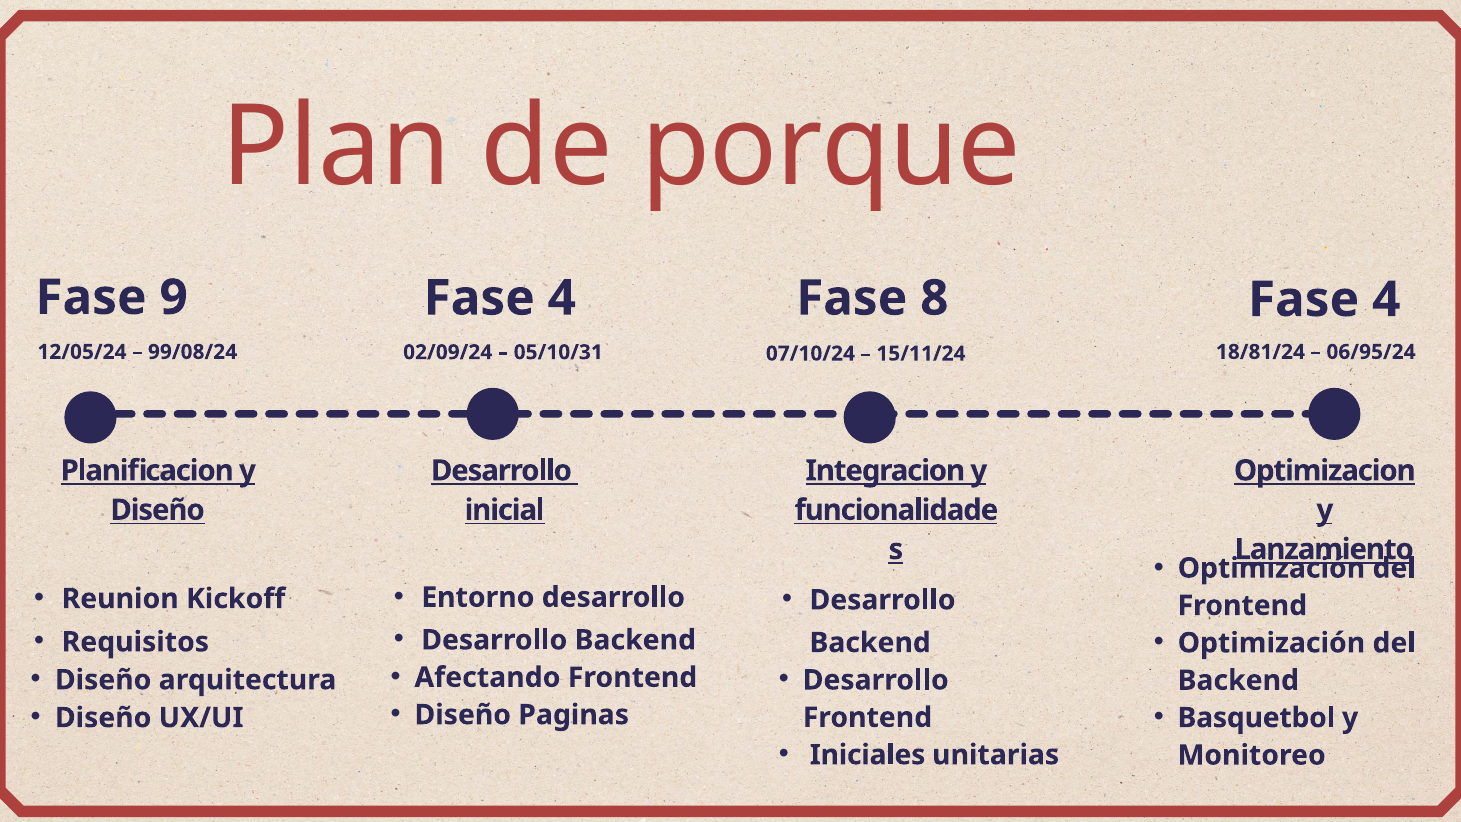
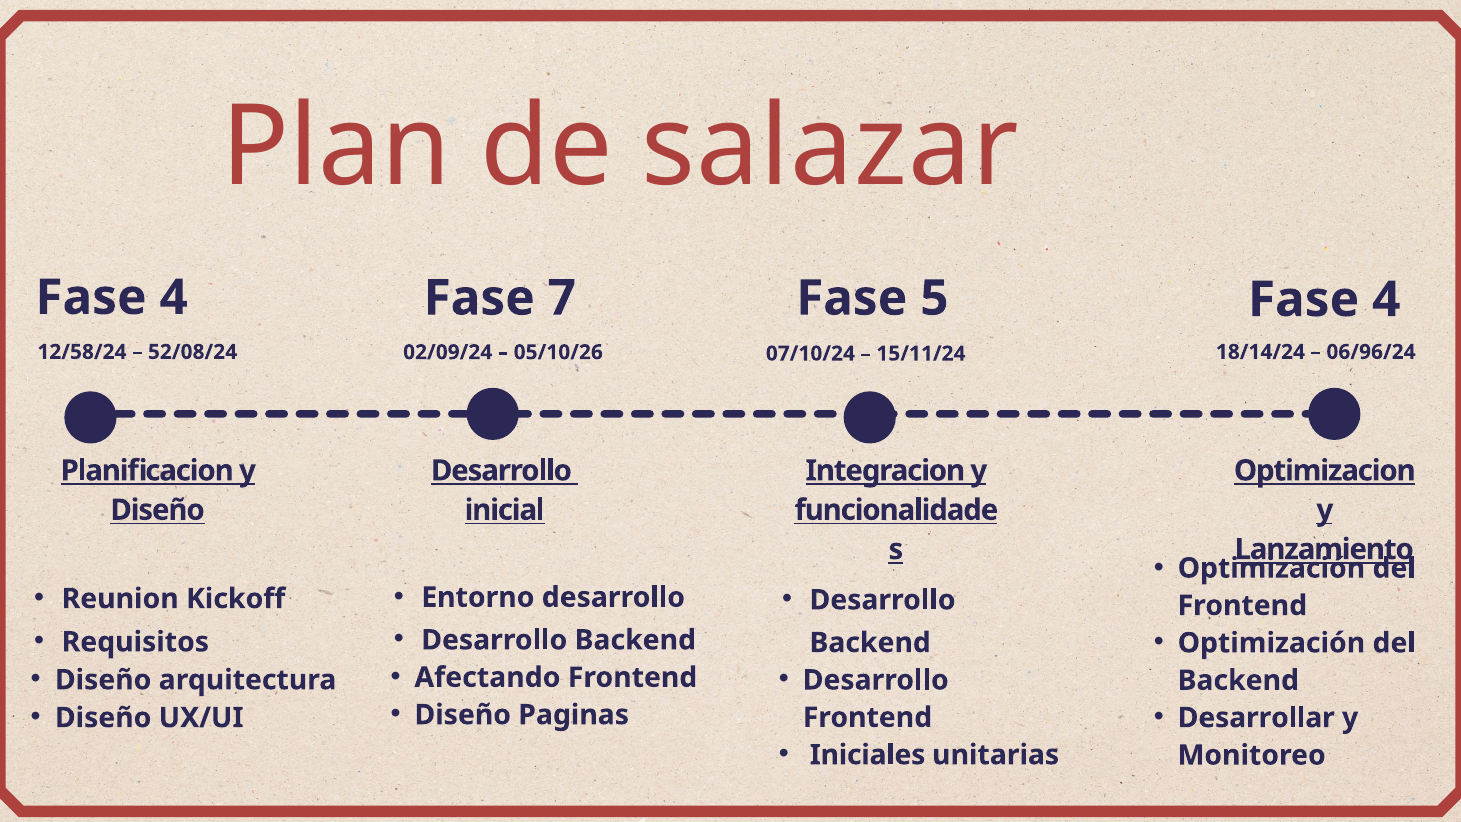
porque: porque -> salazar
9 at (174, 298): 9 -> 4
8: 8 -> 5
4 at (562, 298): 4 -> 7
12/05/24: 12/05/24 -> 12/58/24
99/08/24: 99/08/24 -> 52/08/24
05/10/31: 05/10/31 -> 05/10/26
18/81/24: 18/81/24 -> 18/14/24
06/95/24: 06/95/24 -> 06/96/24
Basquetbol: Basquetbol -> Desarrollar
